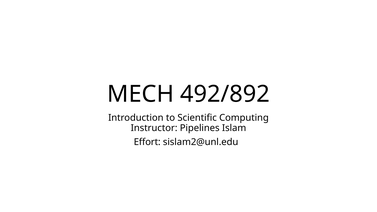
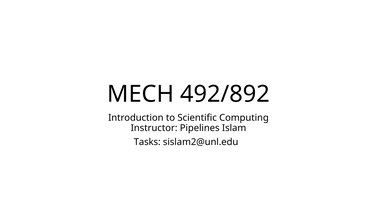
Effort: Effort -> Tasks
